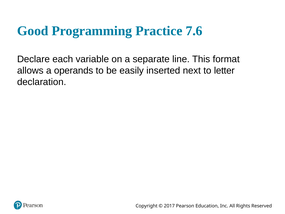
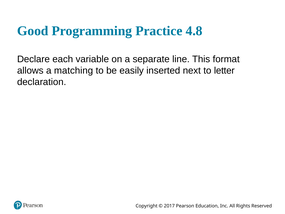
7.6: 7.6 -> 4.8
operands: operands -> matching
